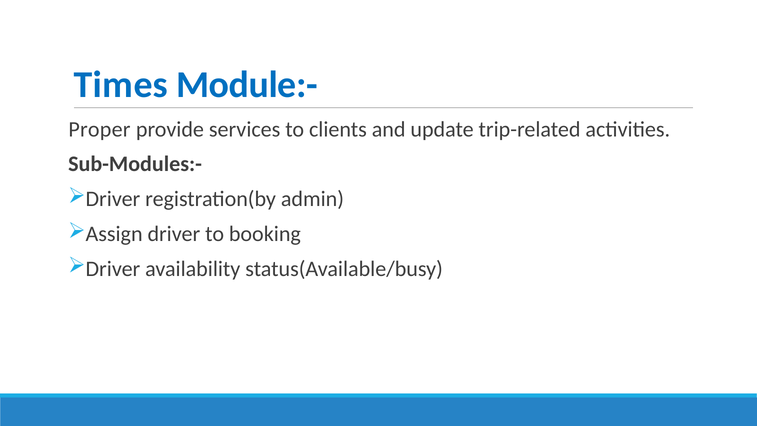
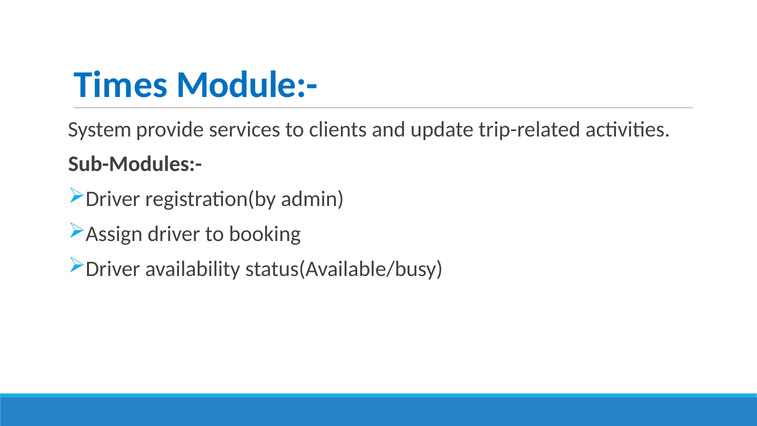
Proper: Proper -> System
